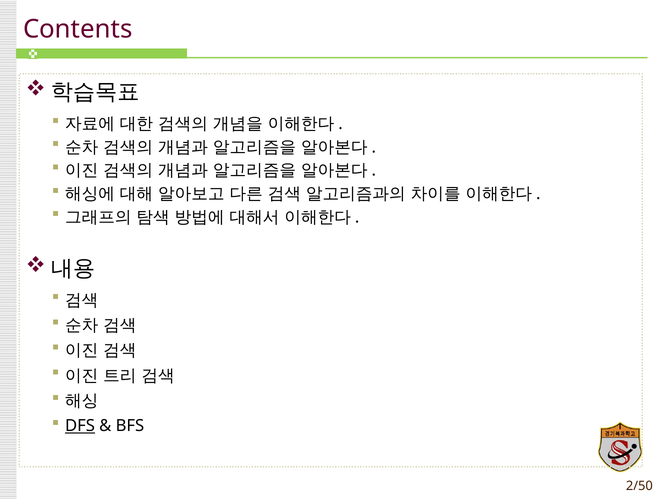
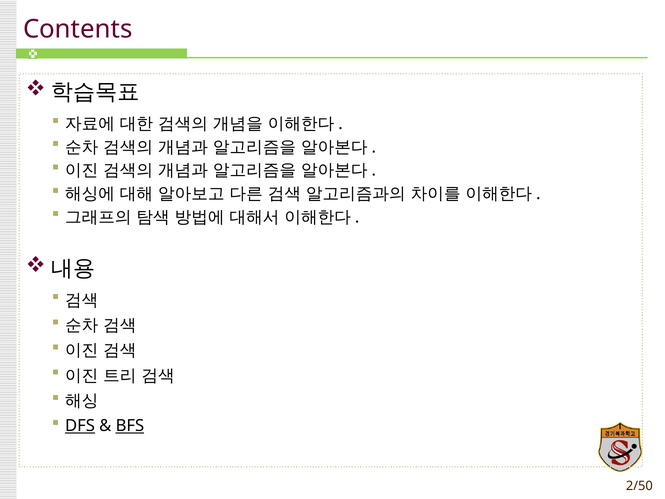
BFS underline: none -> present
